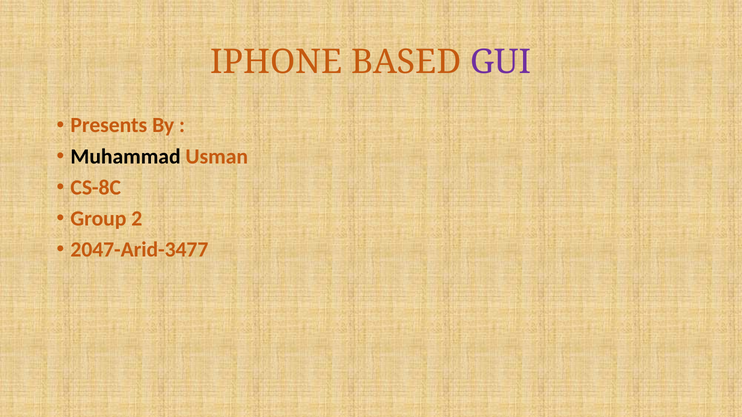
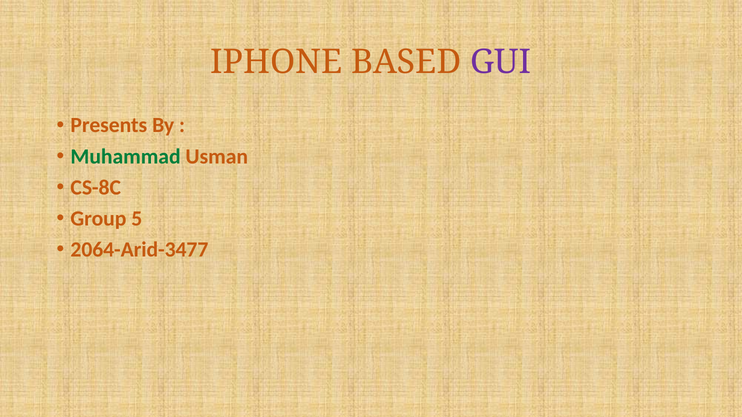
Muhammad colour: black -> green
2: 2 -> 5
2047-Arid-3477: 2047-Arid-3477 -> 2064-Arid-3477
